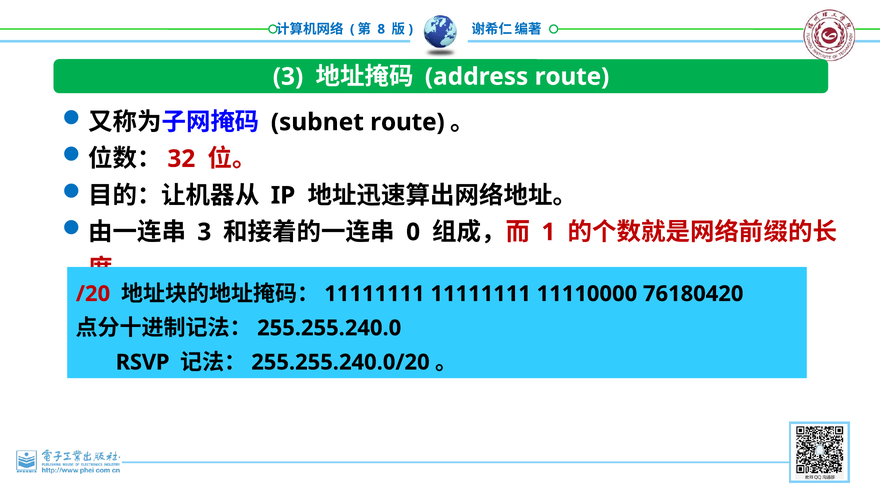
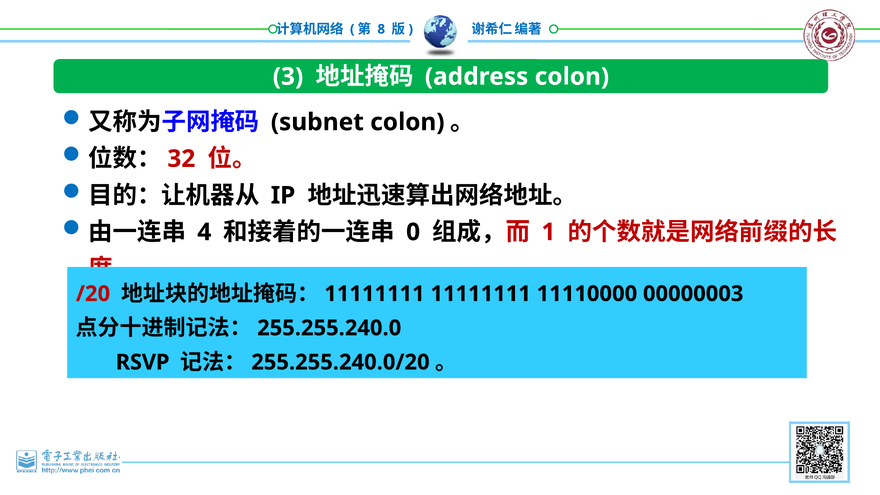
address route: route -> colon
subnet route: route -> colon
3 at (204, 232): 3 -> 4
76180420: 76180420 -> 00000003
